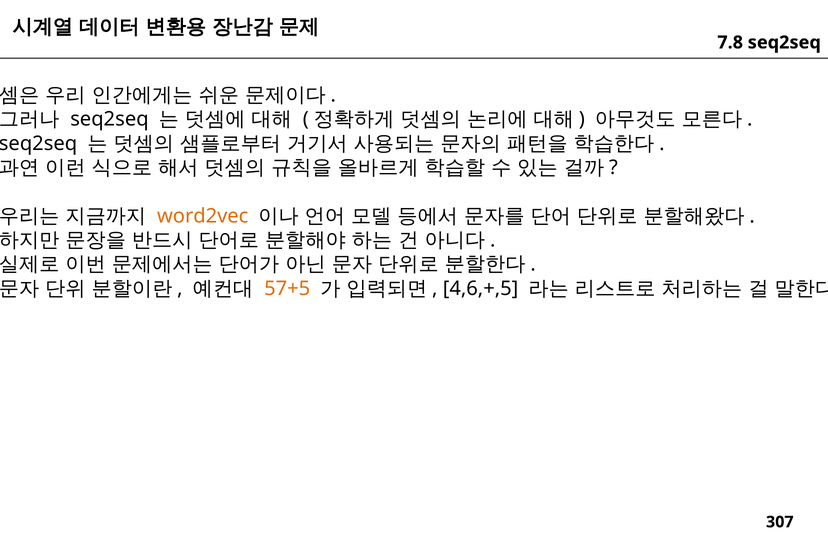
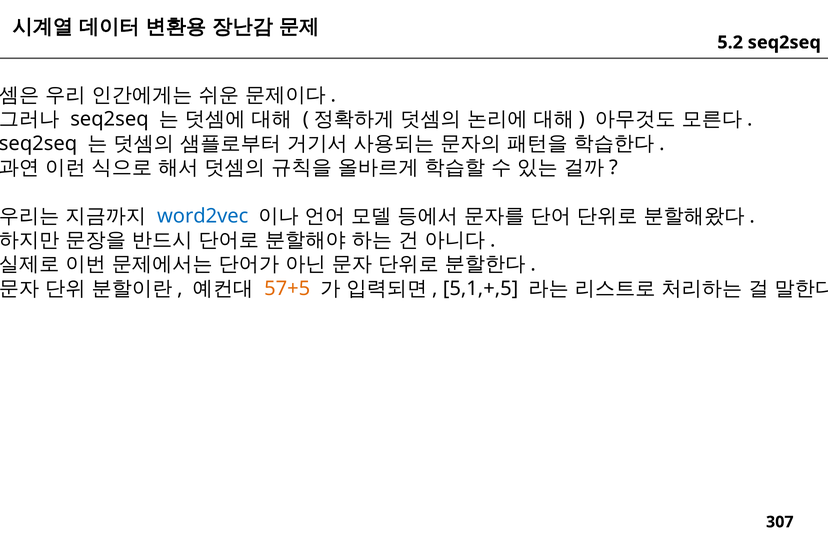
7.8: 7.8 -> 5.2
word2vec colour: orange -> blue
4,6,+,5: 4,6,+,5 -> 5,1,+,5
